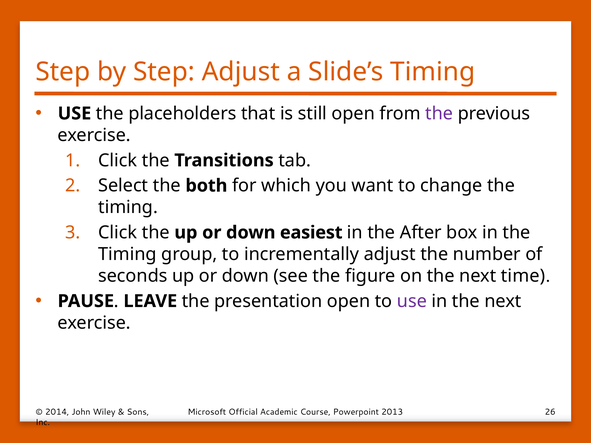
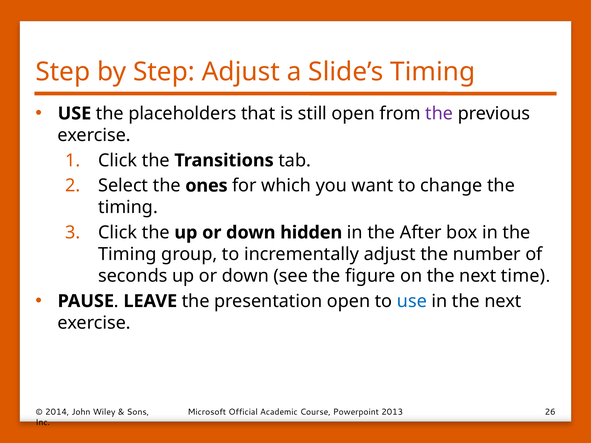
both: both -> ones
easiest: easiest -> hidden
use at (412, 301) colour: purple -> blue
